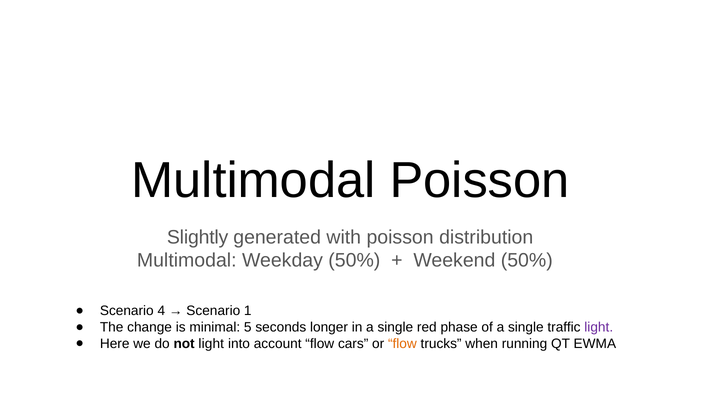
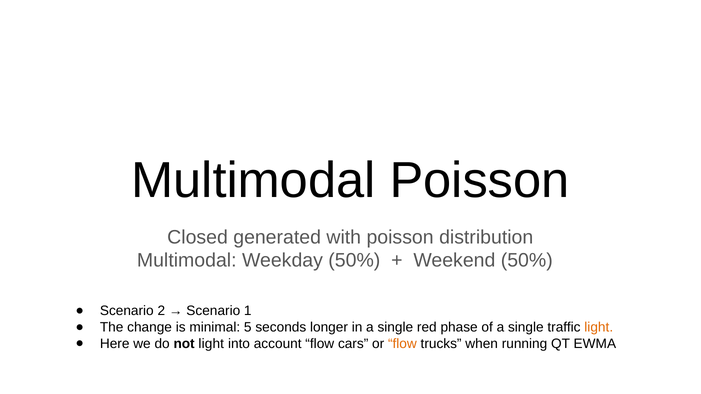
Slightly: Slightly -> Closed
4: 4 -> 2
light at (599, 328) colour: purple -> orange
